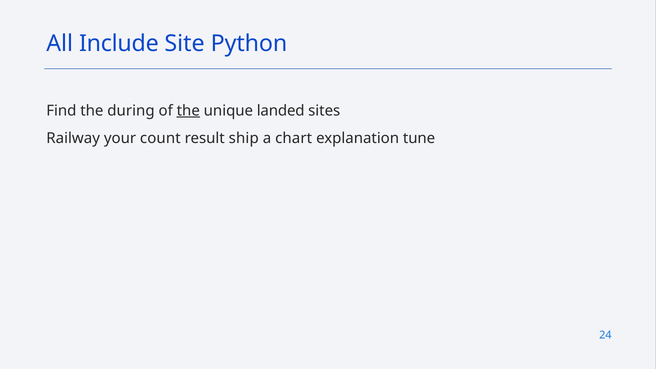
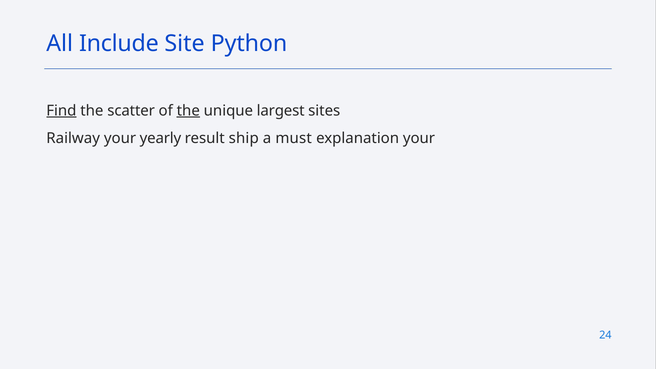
Find underline: none -> present
during: during -> scatter
landed: landed -> largest
count: count -> yearly
chart: chart -> must
explanation tune: tune -> your
